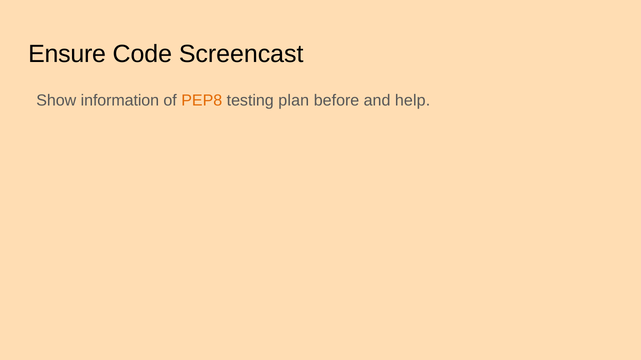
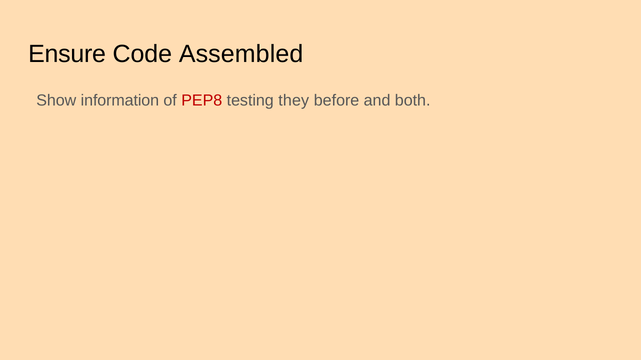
Screencast: Screencast -> Assembled
PEP8 colour: orange -> red
plan: plan -> they
help: help -> both
